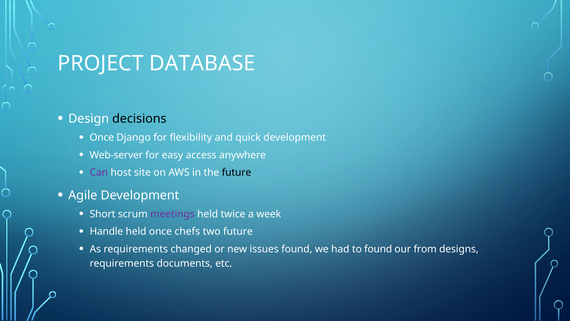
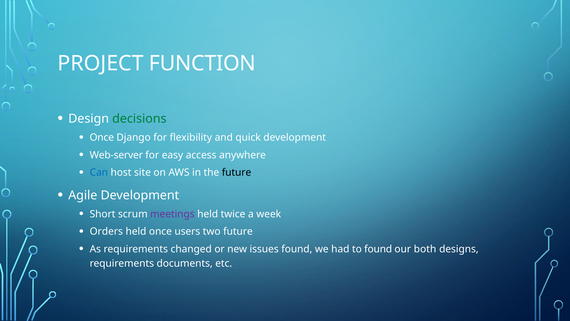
DATABASE: DATABASE -> FUNCTION
decisions colour: black -> green
Can colour: purple -> blue
Handle: Handle -> Orders
chefs: chefs -> users
from: from -> both
